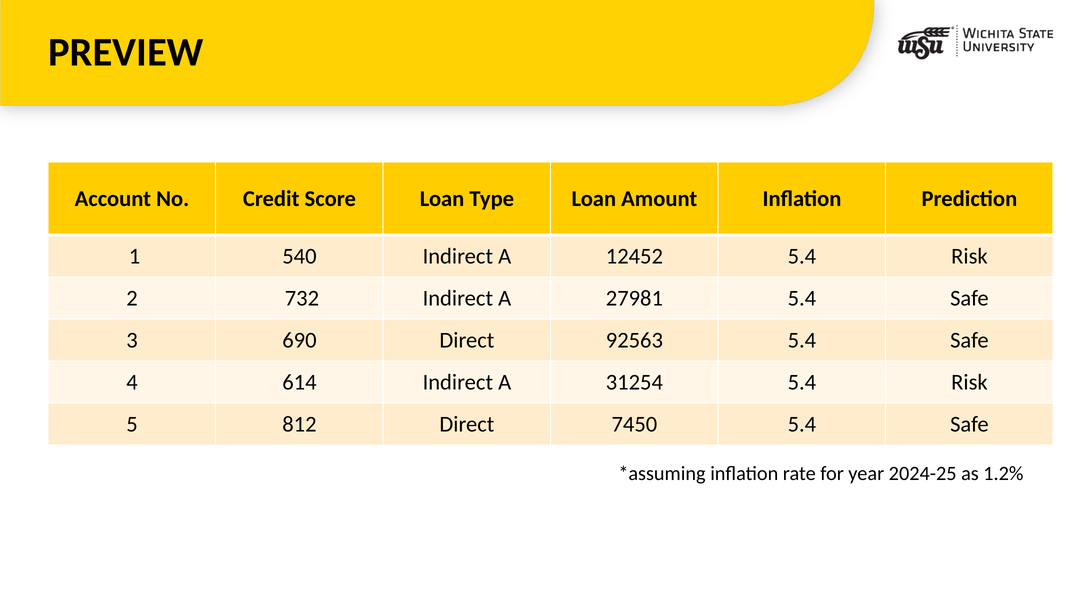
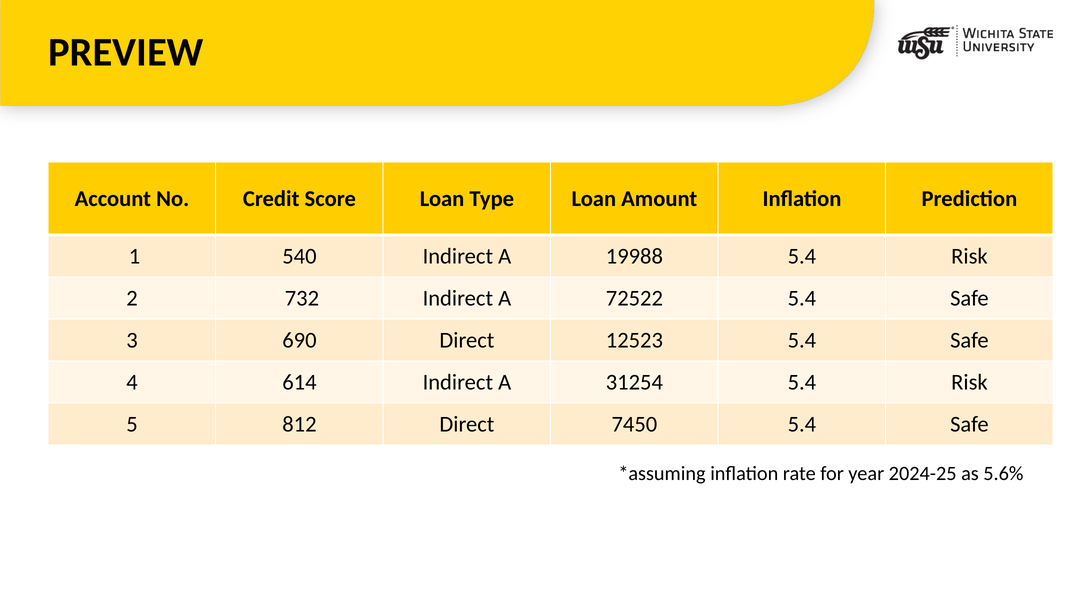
12452: 12452 -> 19988
27981: 27981 -> 72522
92563: 92563 -> 12523
1.2%: 1.2% -> 5.6%
